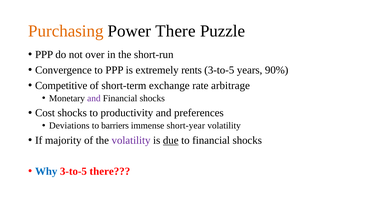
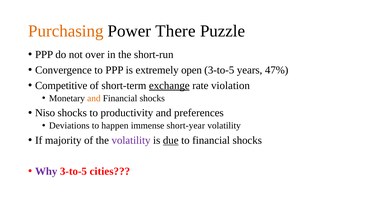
rents: rents -> open
90%: 90% -> 47%
exchange underline: none -> present
arbitrage: arbitrage -> violation
and at (94, 98) colour: purple -> orange
Cost: Cost -> Niso
barriers: barriers -> happen
Why colour: blue -> purple
3-to-5 there: there -> cities
